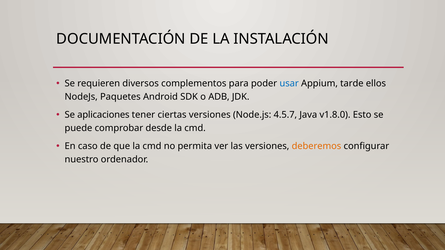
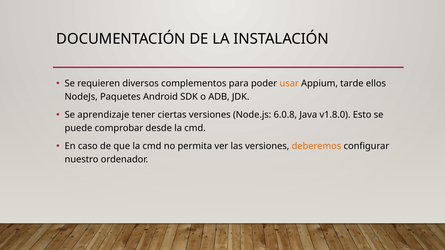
usar colour: blue -> orange
aplicaciones: aplicaciones -> aprendizaje
4.5.7: 4.5.7 -> 6.0.8
